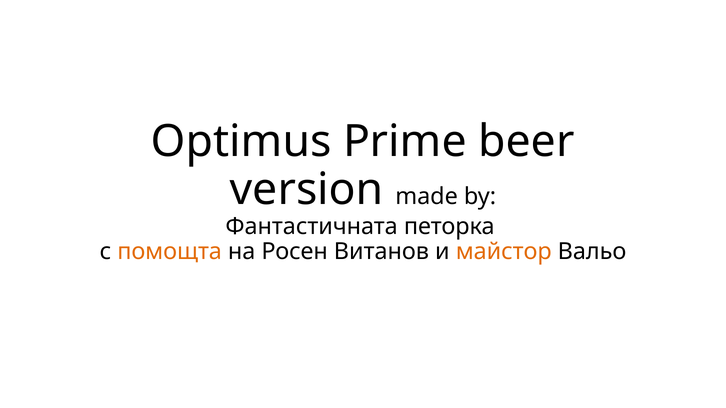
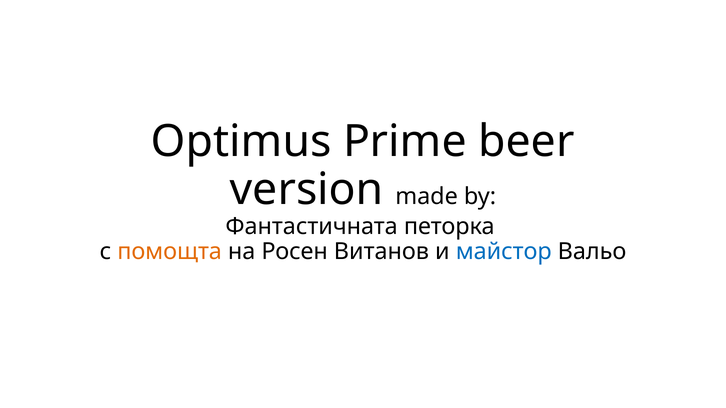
майстор colour: orange -> blue
